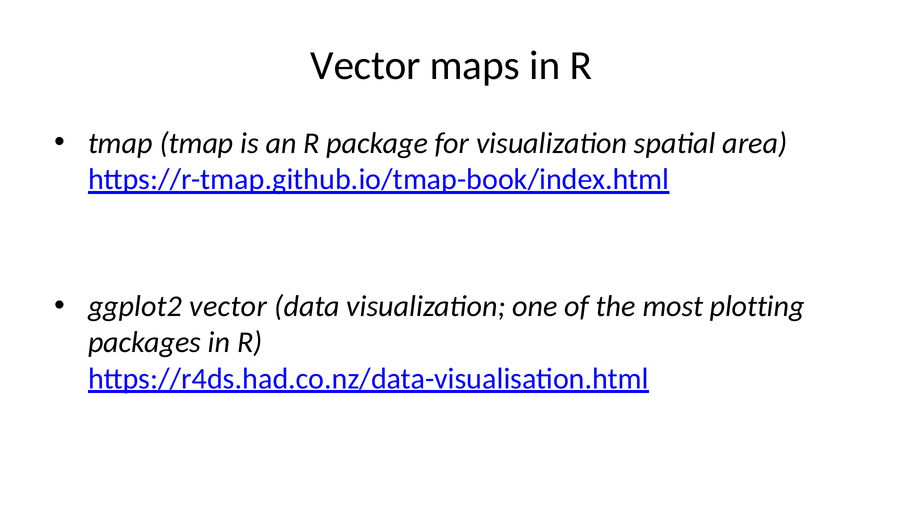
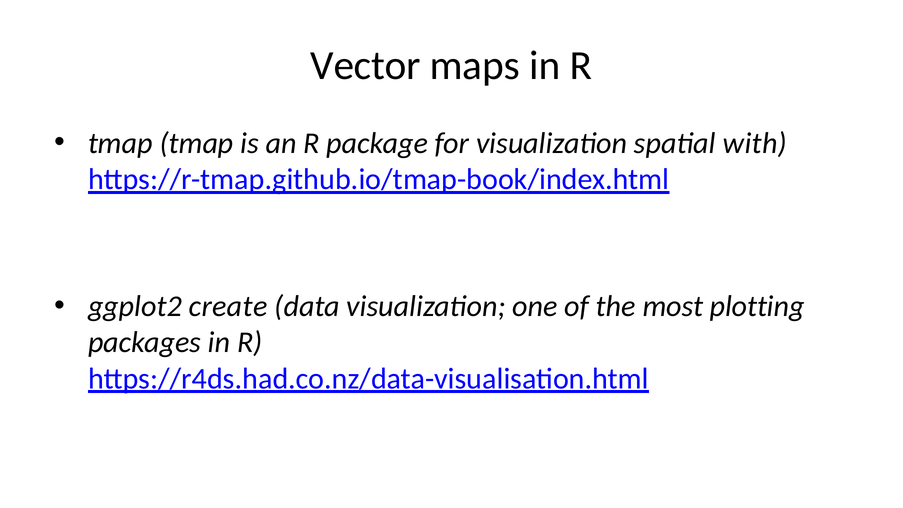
area: area -> with
ggplot2 vector: vector -> create
